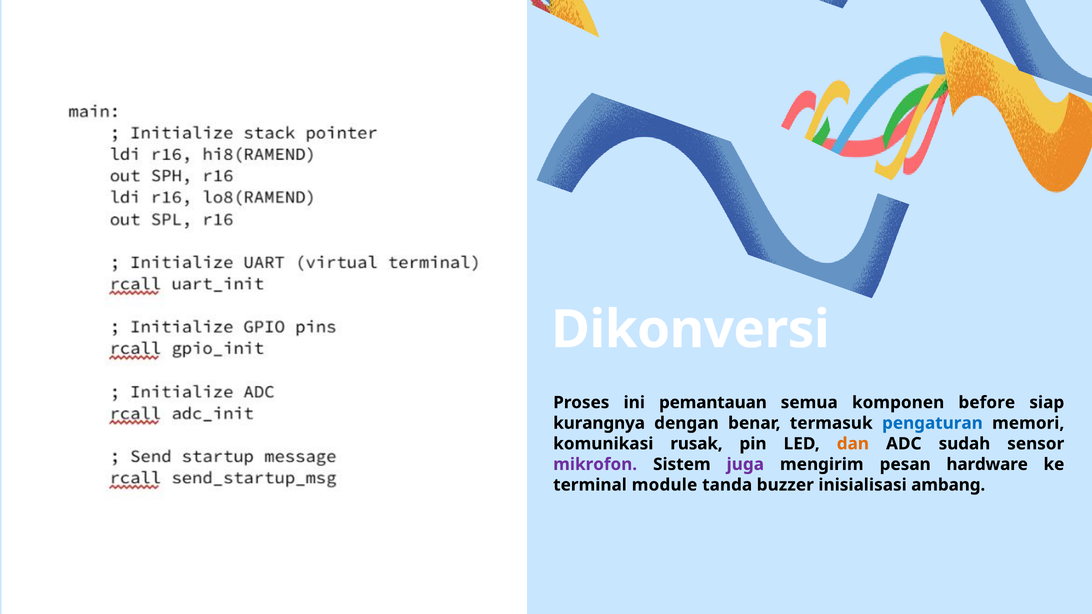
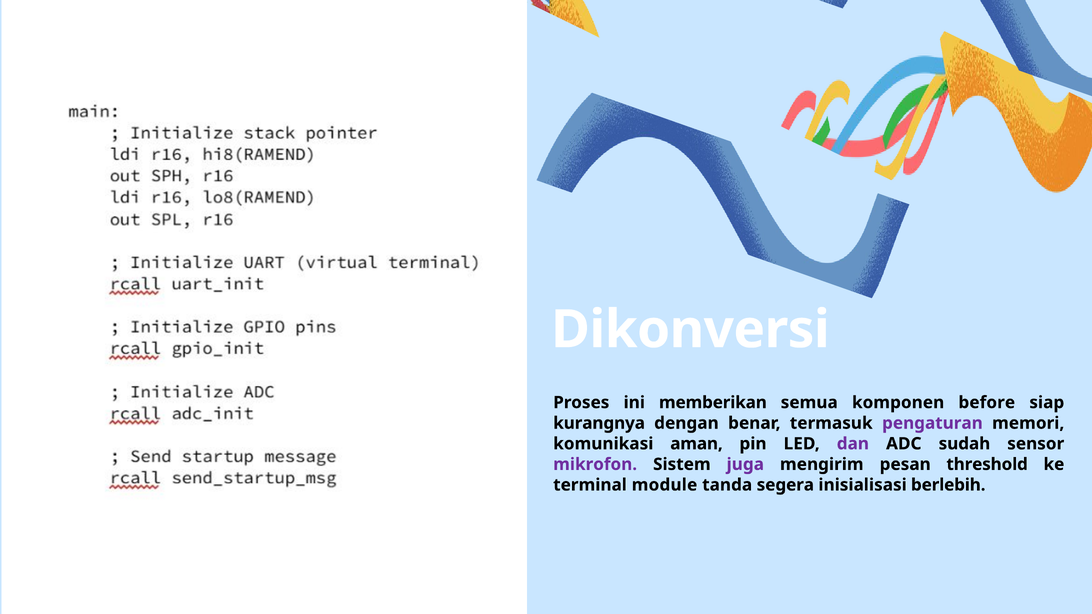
pemantauan: pemantauan -> memberikan
pengaturan colour: blue -> purple
rusak: rusak -> aman
dan colour: orange -> purple
hardware: hardware -> threshold
buzzer: buzzer -> segera
ambang: ambang -> berlebih
